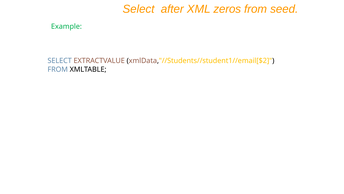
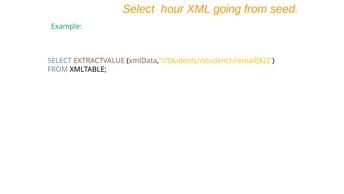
after: after -> hour
zeros: zeros -> going
